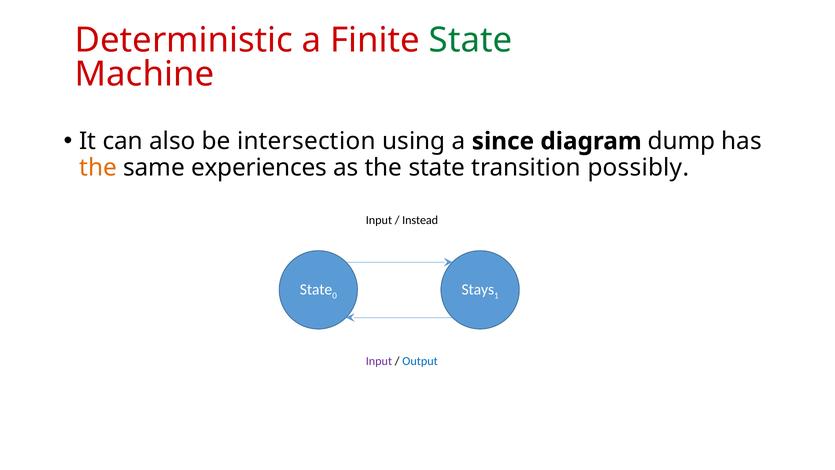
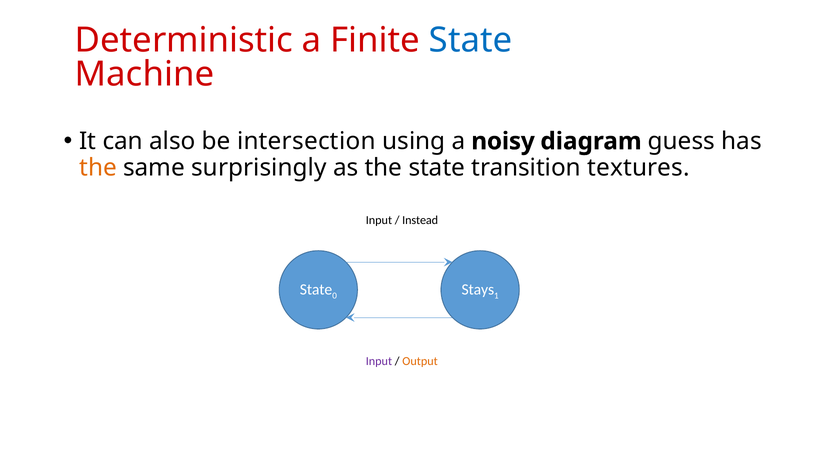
State at (471, 40) colour: green -> blue
since: since -> noisy
dump: dump -> guess
experiences: experiences -> surprisingly
possibly: possibly -> textures
Output colour: blue -> orange
